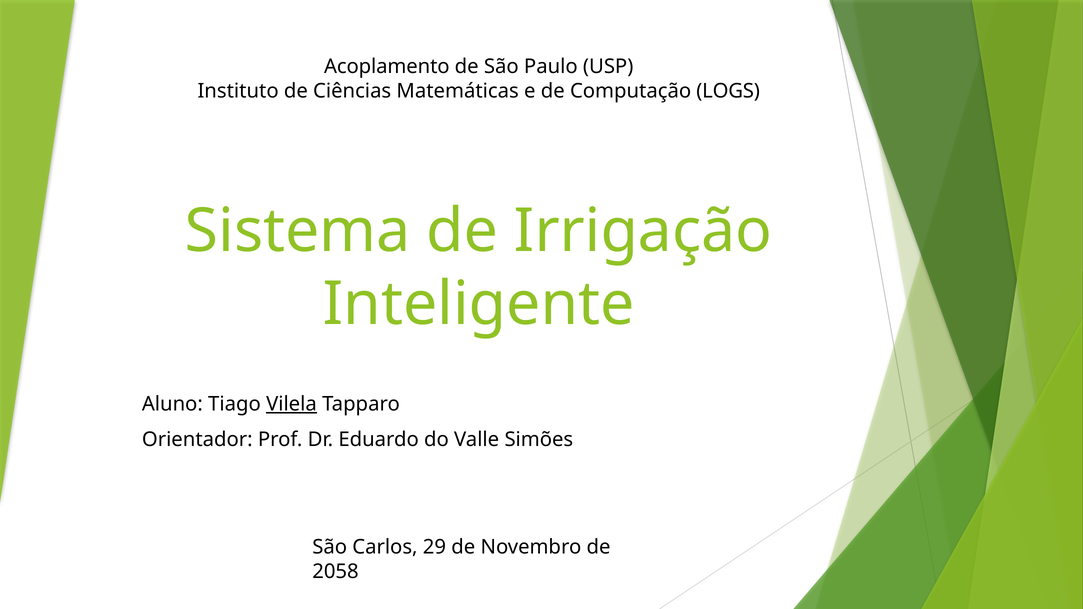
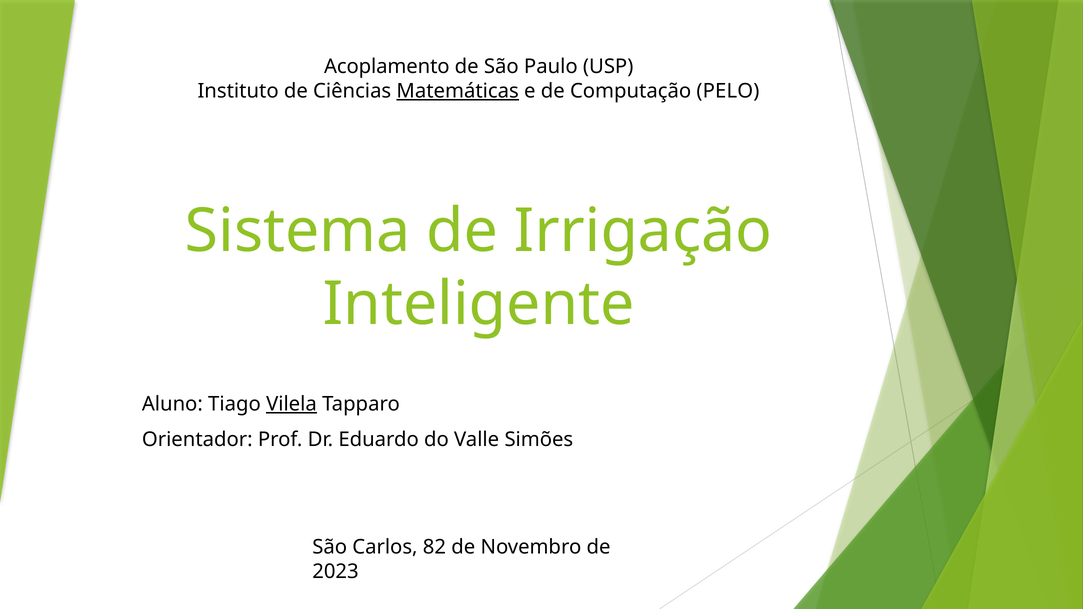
Matemáticas underline: none -> present
LOGS: LOGS -> PELO
29: 29 -> 82
2058: 2058 -> 2023
